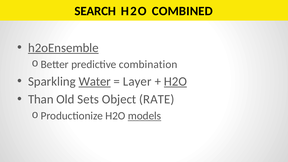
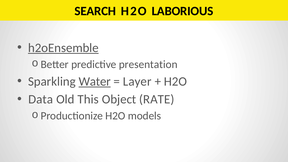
COMBINED: COMBINED -> LABORIOUS
combination: combination -> presentation
H2O at (175, 81) underline: present -> none
Than: Than -> Data
Sets: Sets -> This
models underline: present -> none
